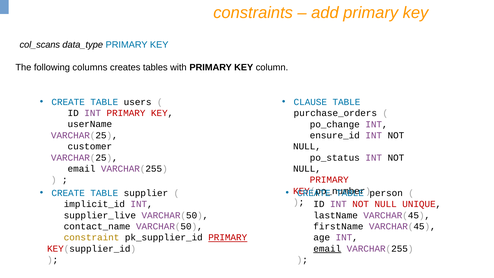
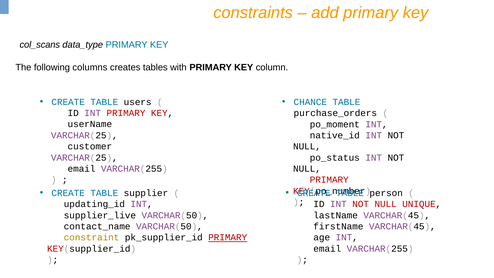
CLAUSE: CLAUSE -> CHANCE
po_change: po_change -> po_moment
ensure_id: ensure_id -> native_id
implicit_id: implicit_id -> updating_id
email at (327, 249) underline: present -> none
